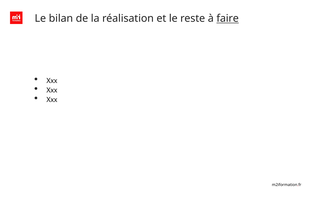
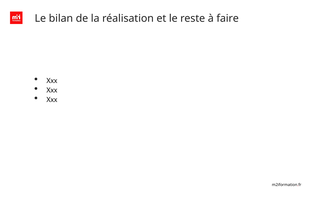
faire underline: present -> none
